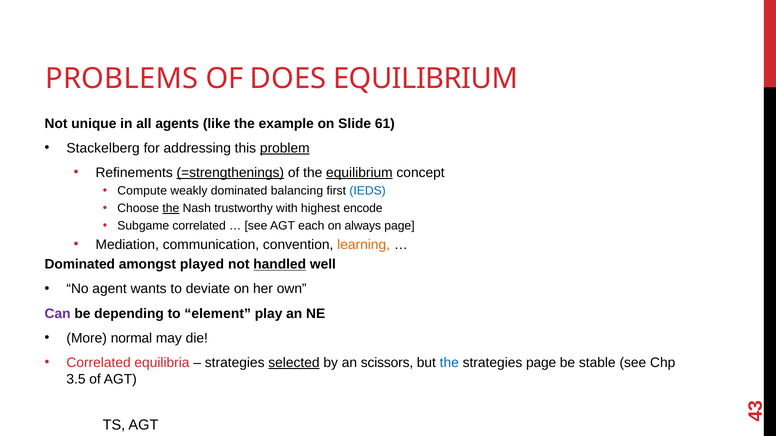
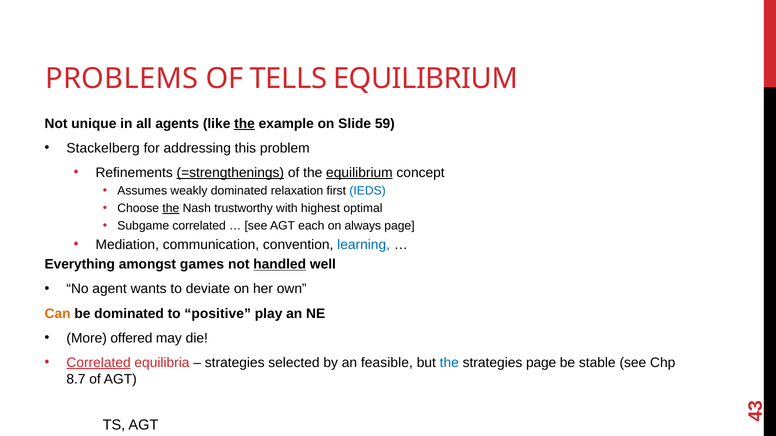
DOES: DOES -> TELLS
the at (245, 124) underline: none -> present
61: 61 -> 59
problem underline: present -> none
Compute: Compute -> Assumes
balancing: balancing -> relaxation
encode: encode -> optimal
learning colour: orange -> blue
Dominated at (80, 265): Dominated -> Everything
played: played -> games
Can colour: purple -> orange
be depending: depending -> dominated
element: element -> positive
normal: normal -> offered
Correlated at (99, 363) underline: none -> present
selected underline: present -> none
scissors: scissors -> feasible
3.5: 3.5 -> 8.7
